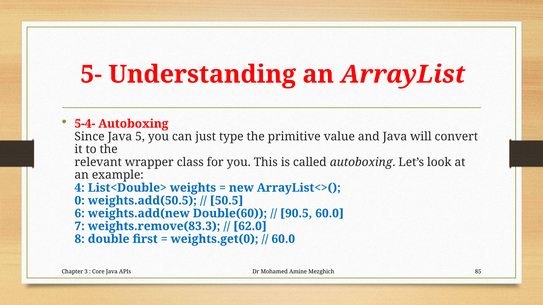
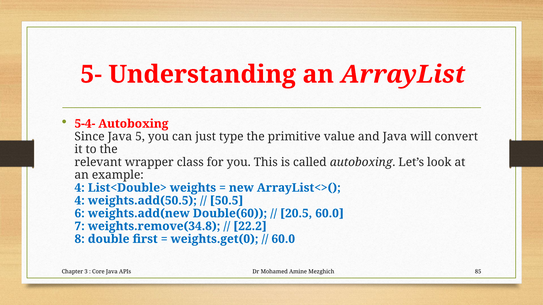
0 at (80, 201): 0 -> 4
90.5: 90.5 -> 20.5
weights.remove(83.3: weights.remove(83.3 -> weights.remove(34.8
62.0: 62.0 -> 22.2
